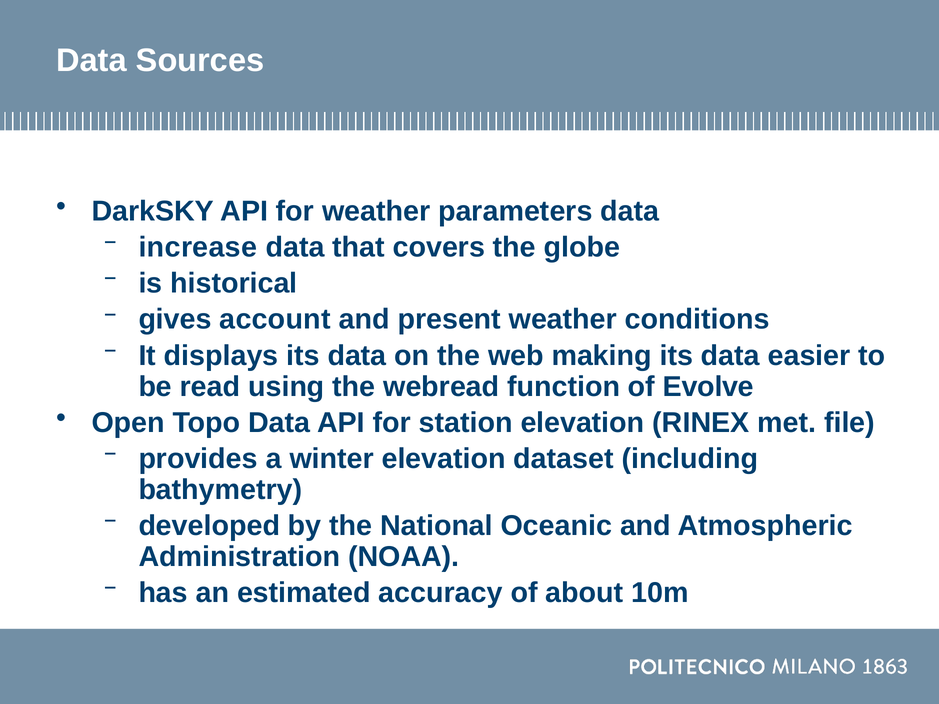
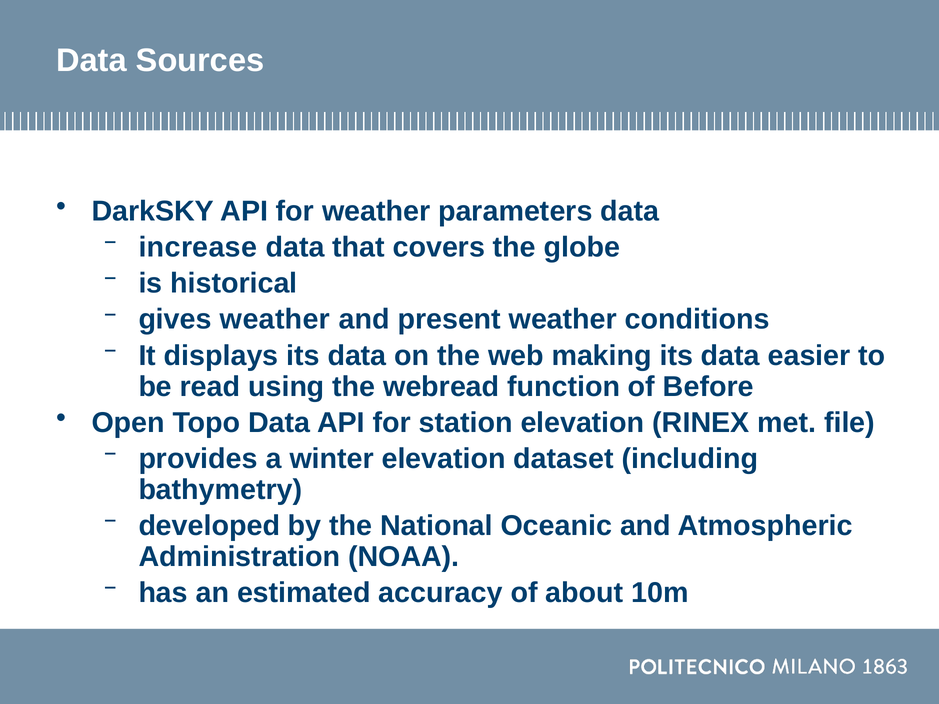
gives account: account -> weather
Evolve: Evolve -> Before
